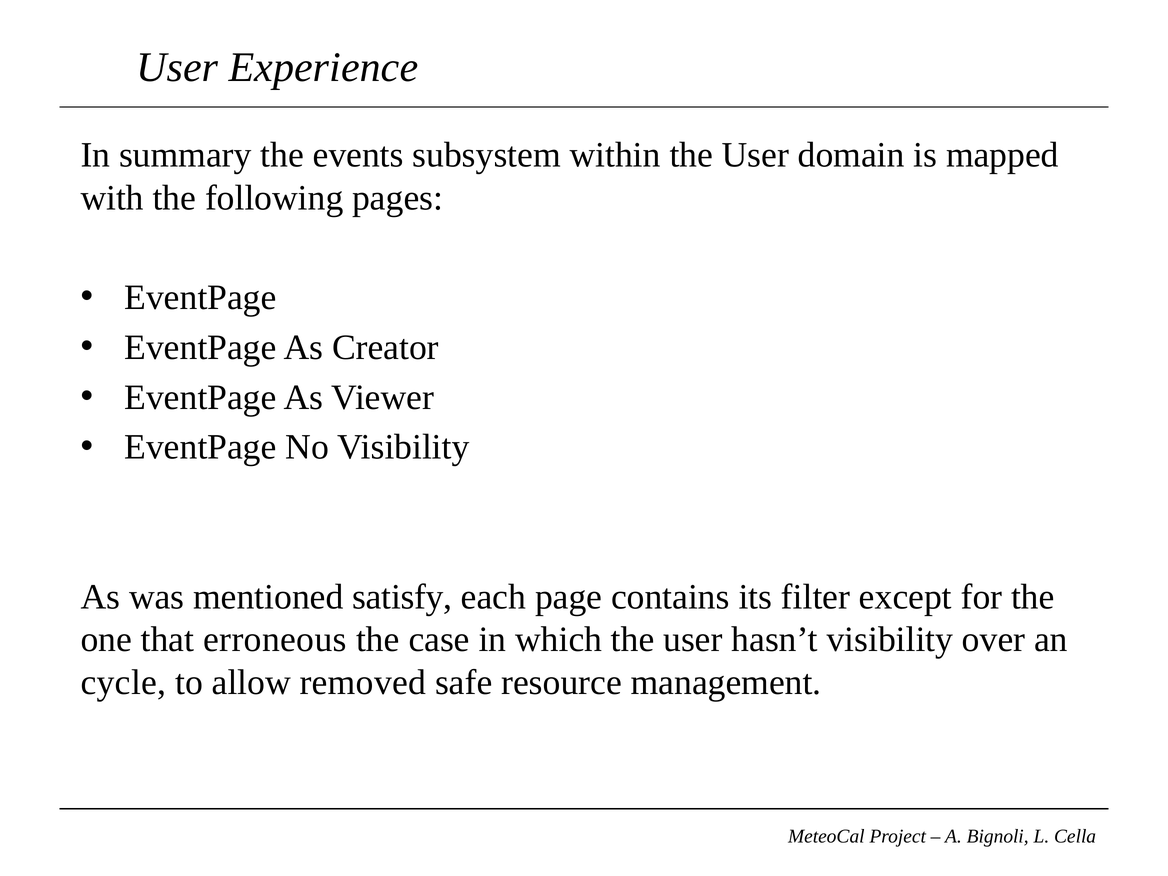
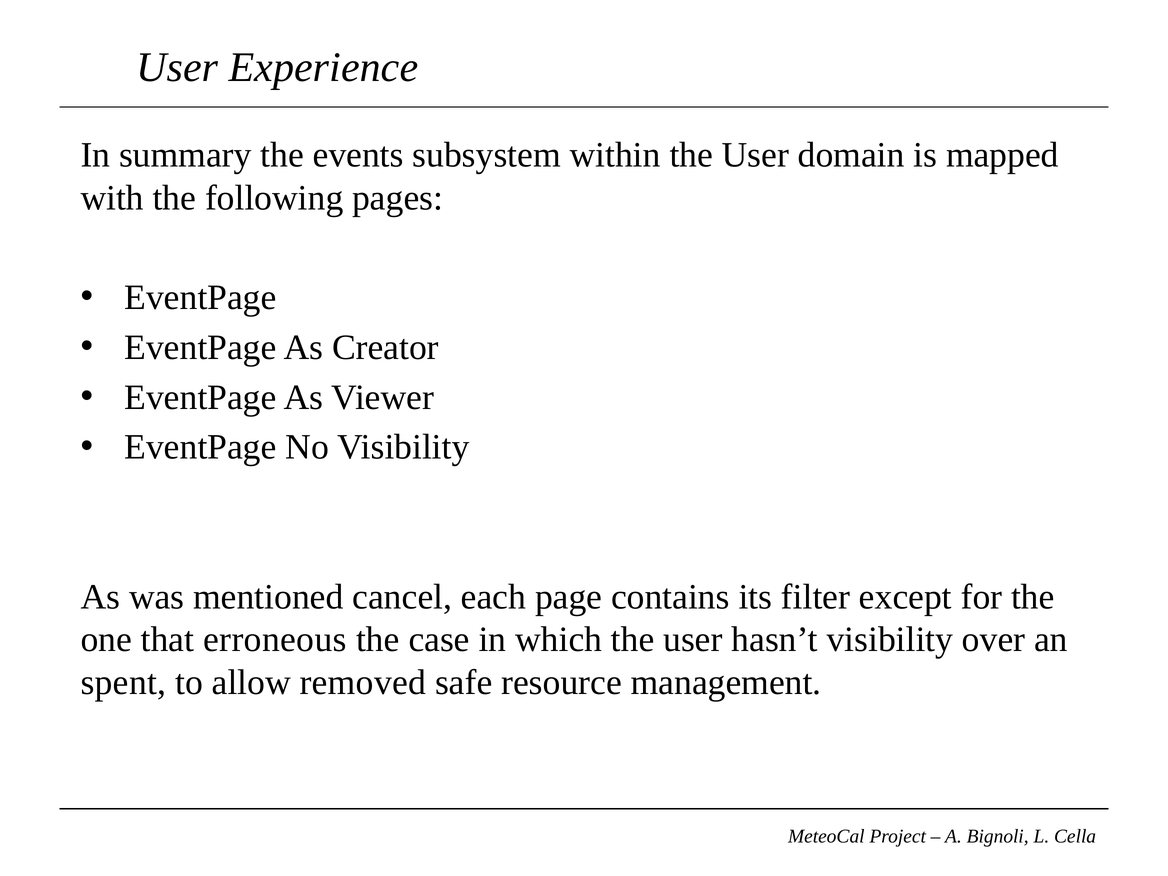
satisfy: satisfy -> cancel
cycle: cycle -> spent
